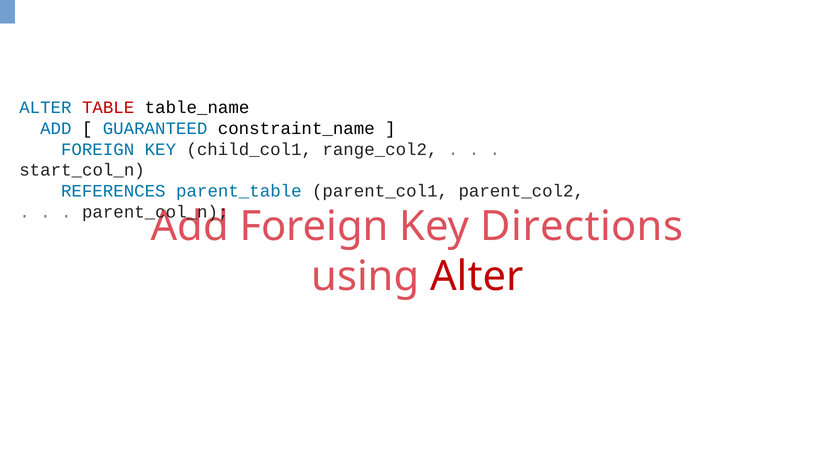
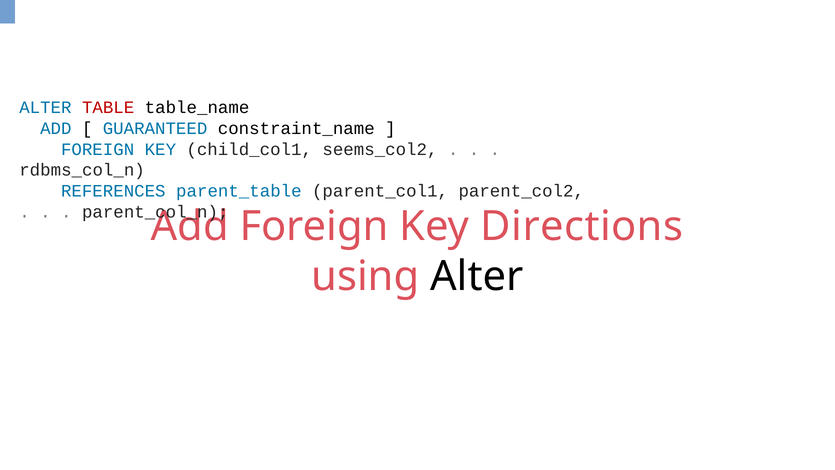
range_col2: range_col2 -> seems_col2
start_col_n: start_col_n -> rdbms_col_n
Alter at (477, 277) colour: red -> black
